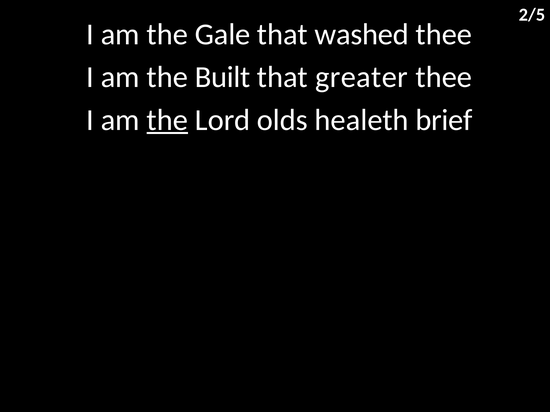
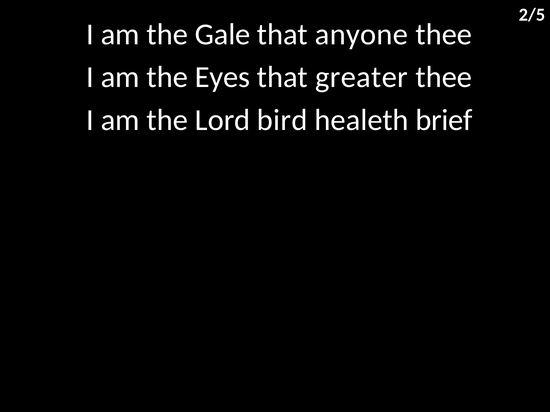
washed: washed -> anyone
Built: Built -> Eyes
the at (167, 120) underline: present -> none
olds: olds -> bird
